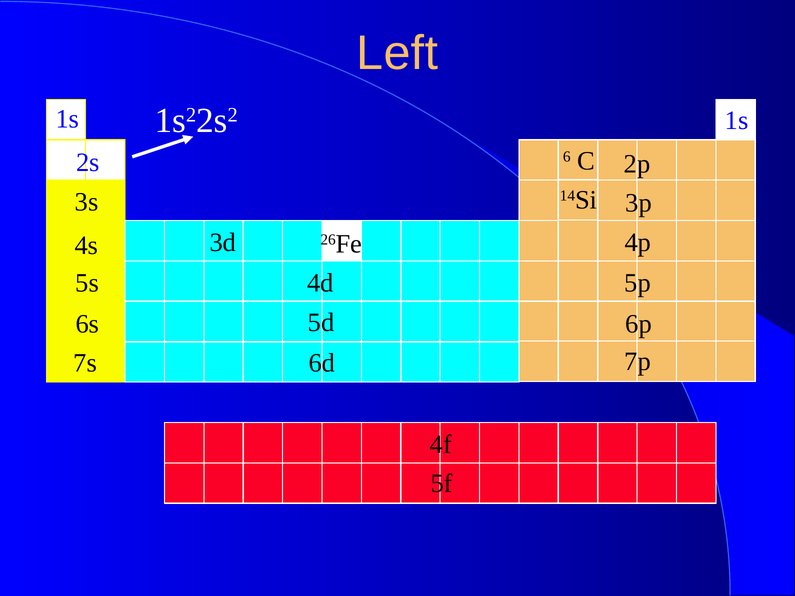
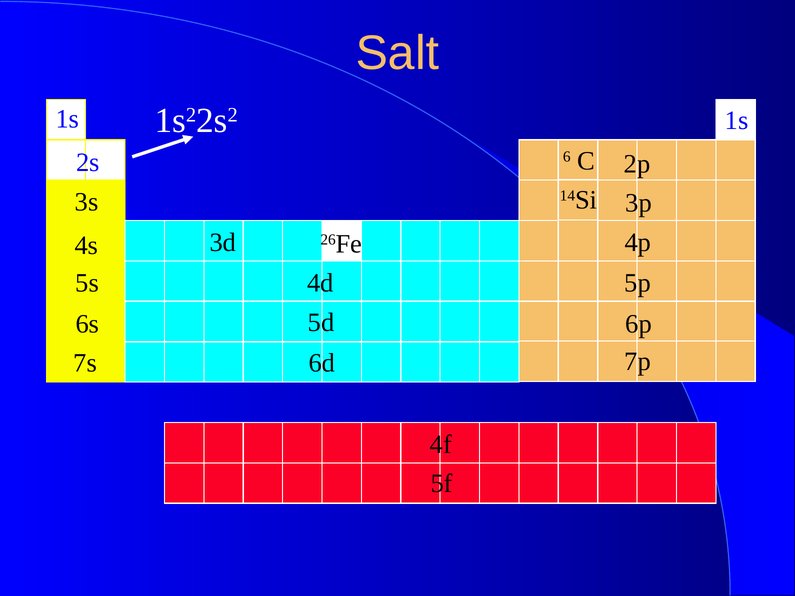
Left: Left -> Salt
